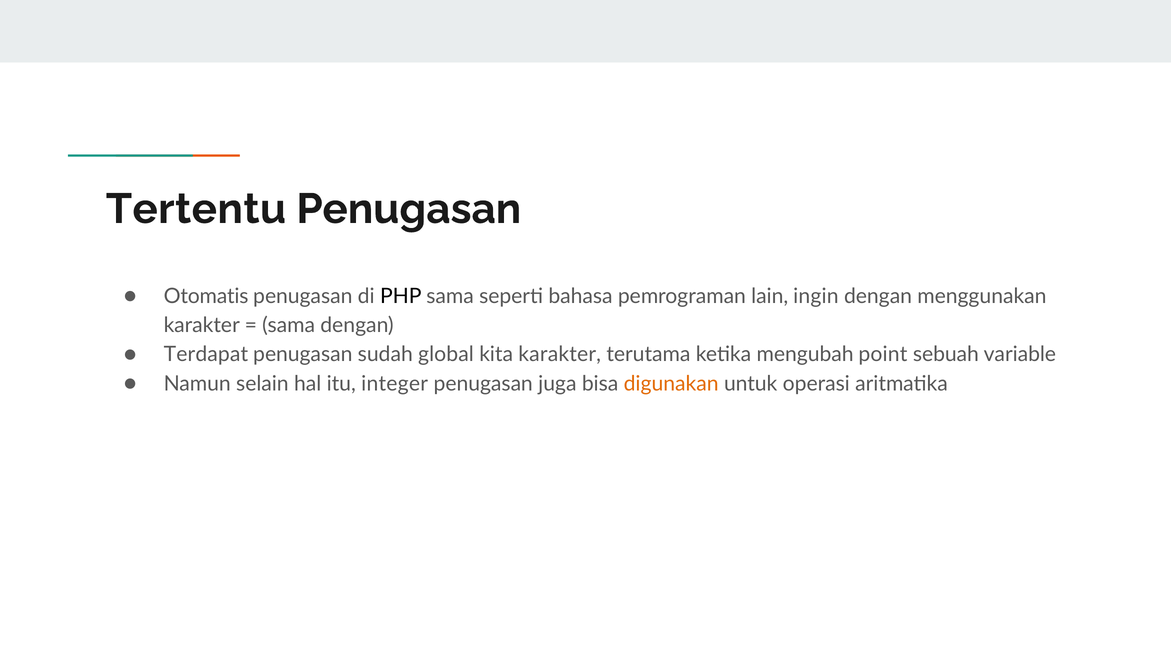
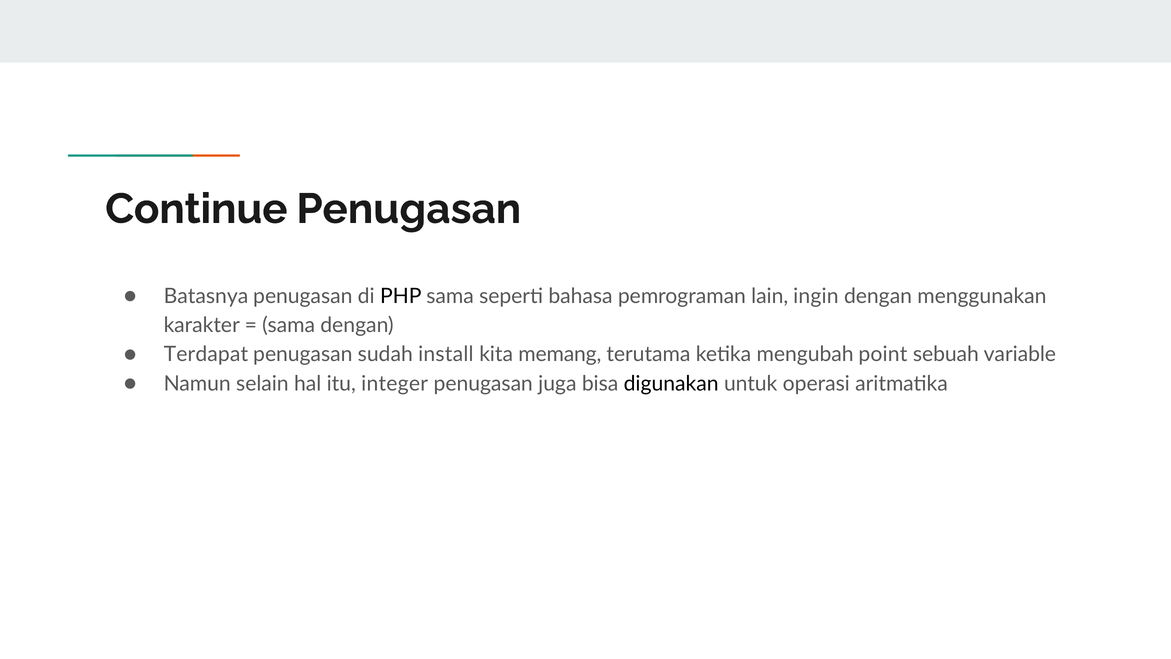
Tertentu: Tertentu -> Continue
Otomatis: Otomatis -> Batasnya
global: global -> install
kita karakter: karakter -> memang
digunakan colour: orange -> black
